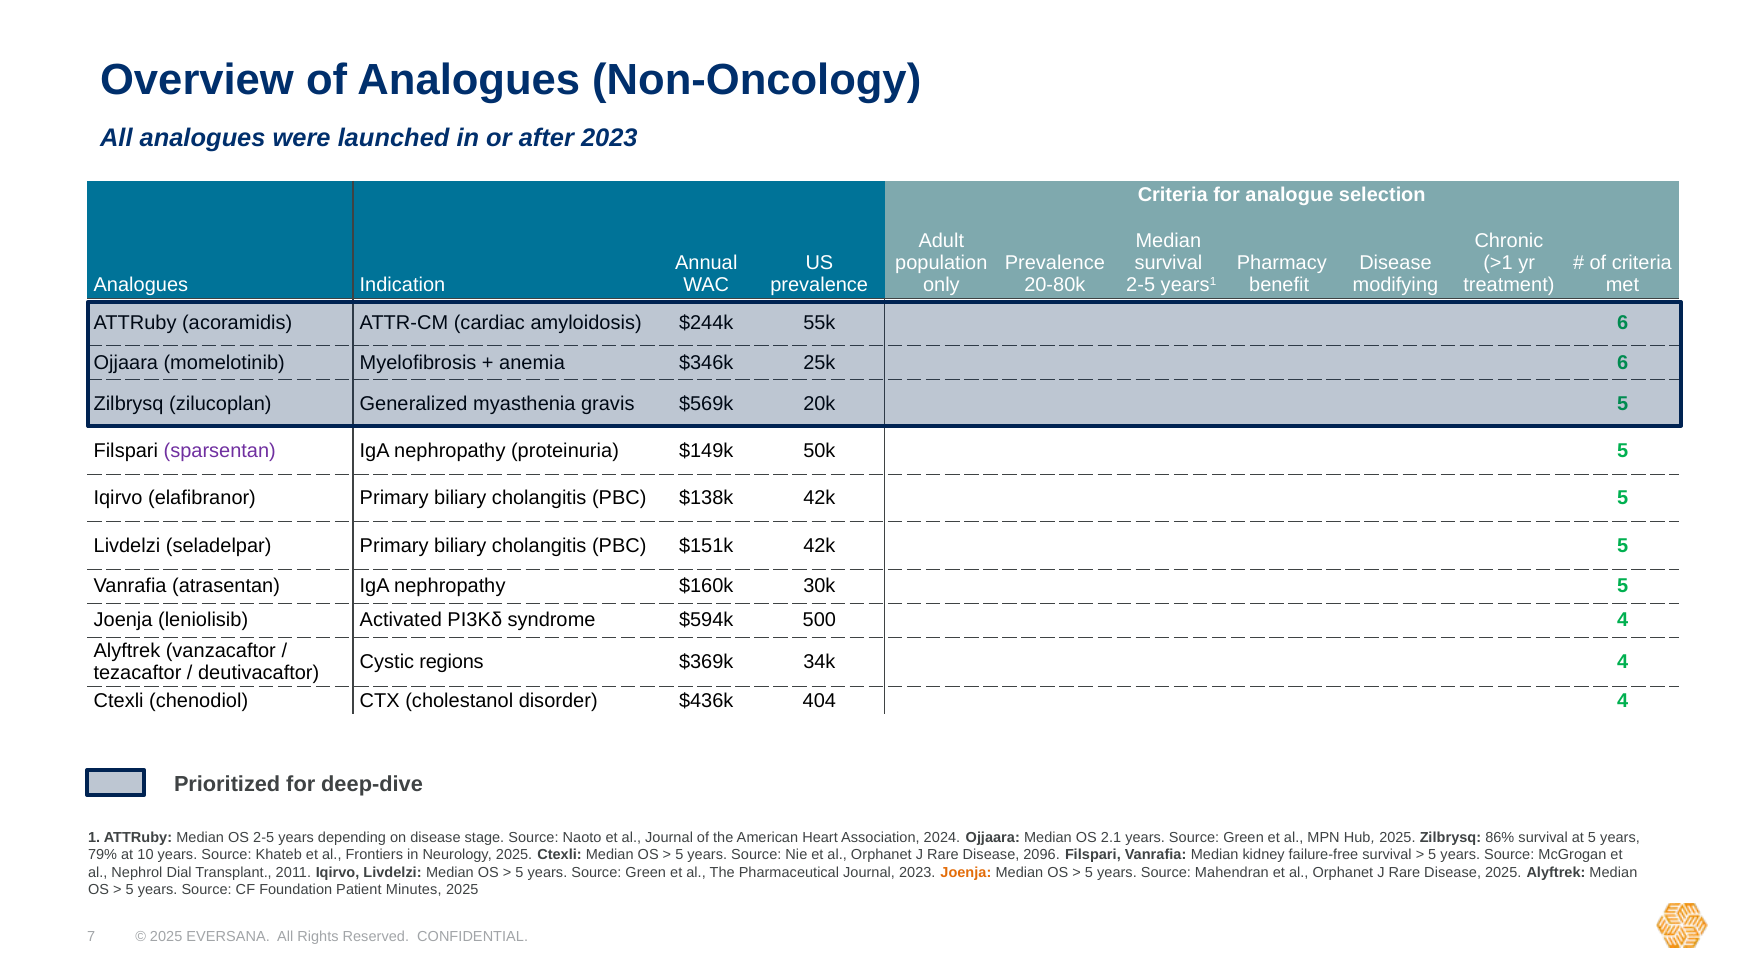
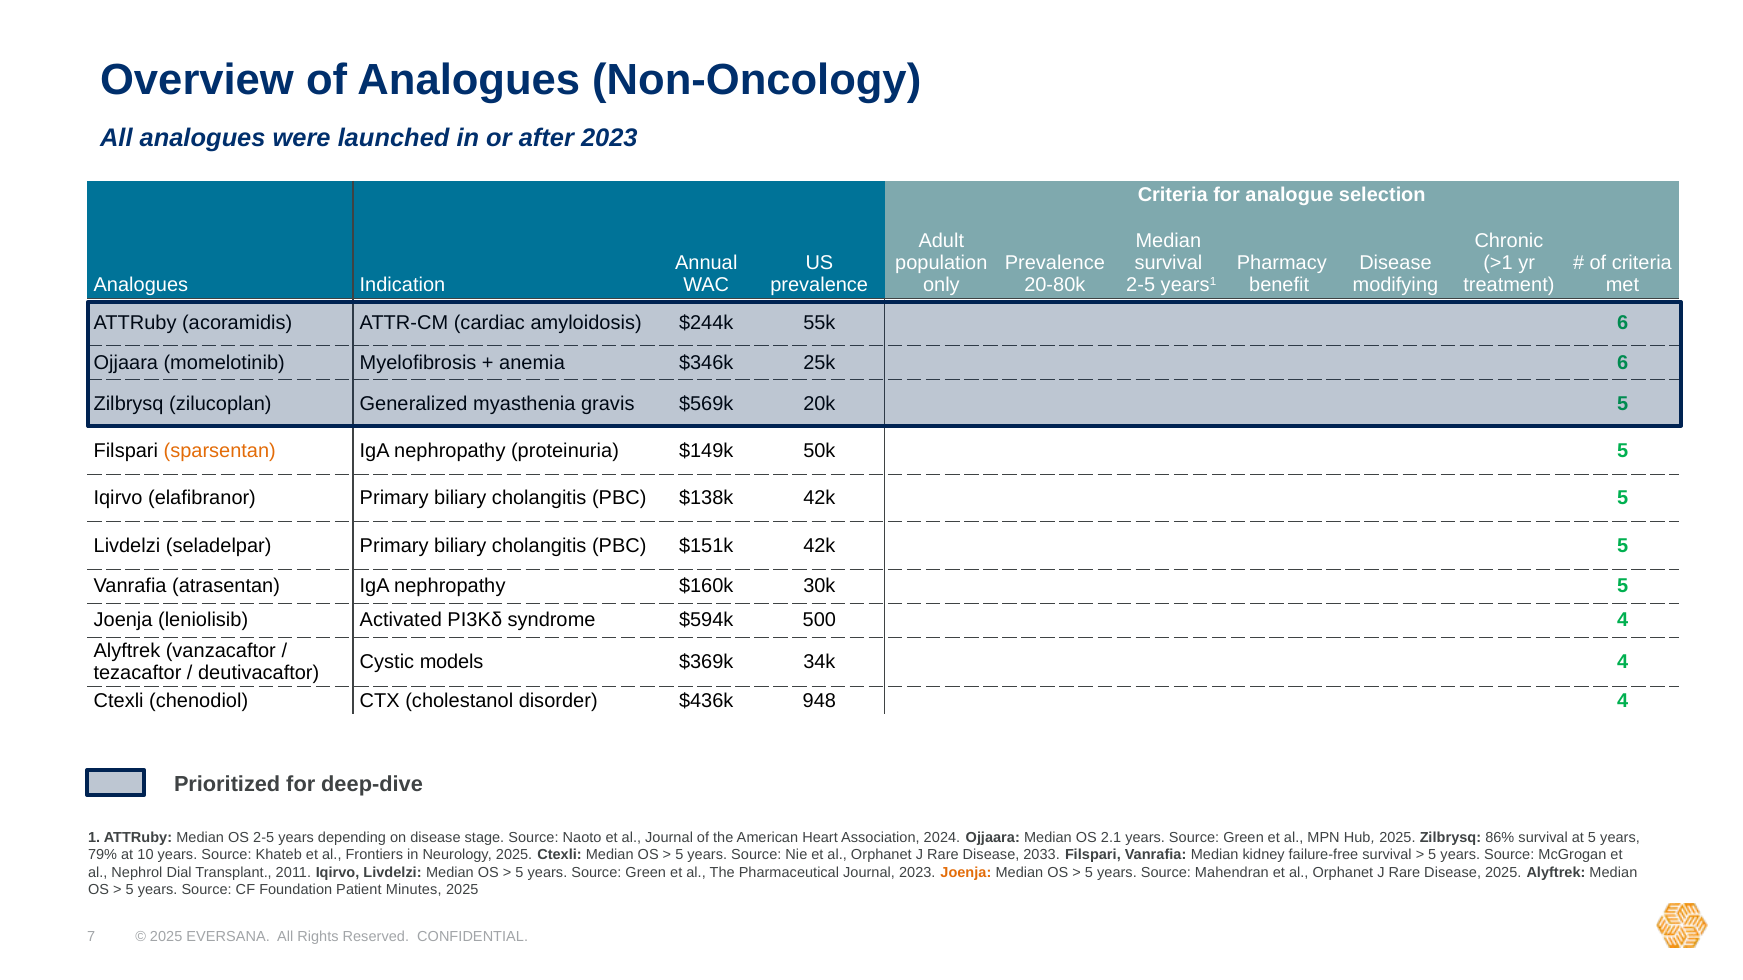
sparsentan colour: purple -> orange
regions: regions -> models
404: 404 -> 948
2096: 2096 -> 2033
